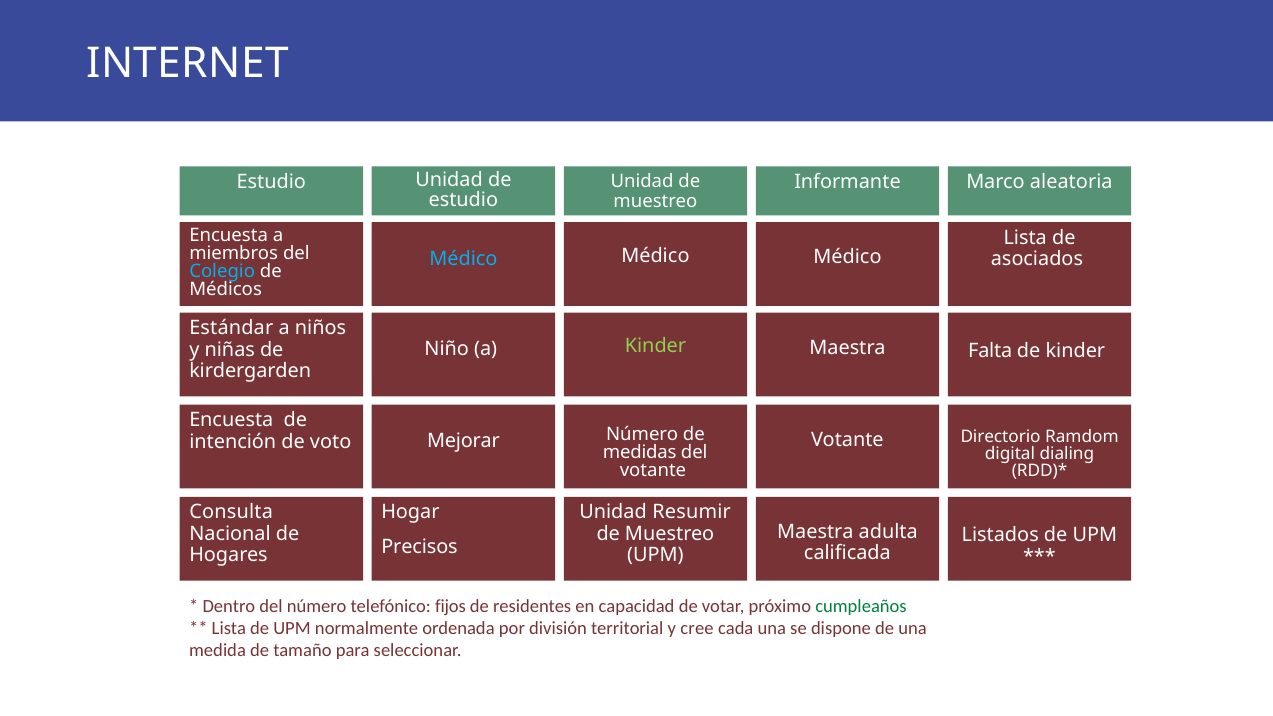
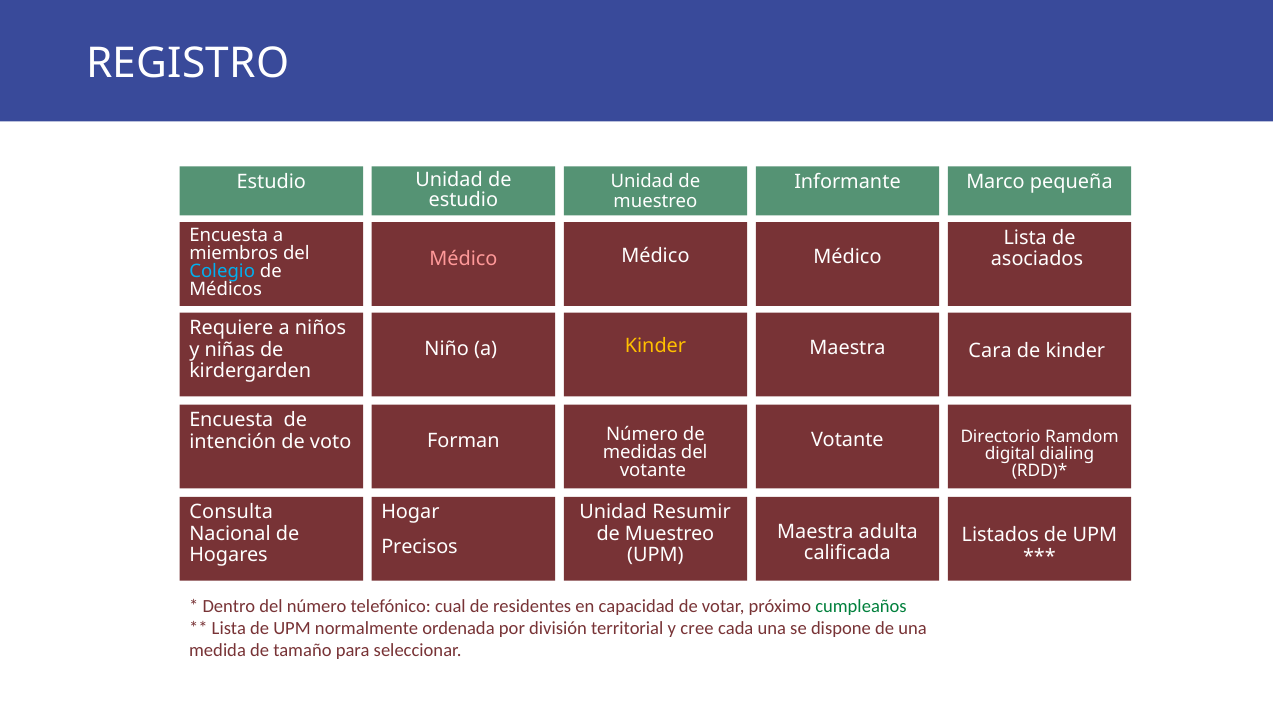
INTERNET: INTERNET -> REGISTRO
aleatoria: aleatoria -> pequeña
Médico at (463, 259) colour: light blue -> pink
Estándar: Estándar -> Requiere
Kinder at (655, 346) colour: light green -> yellow
Falta: Falta -> Cara
Mejorar: Mejorar -> Forman
fijos: fijos -> cual
